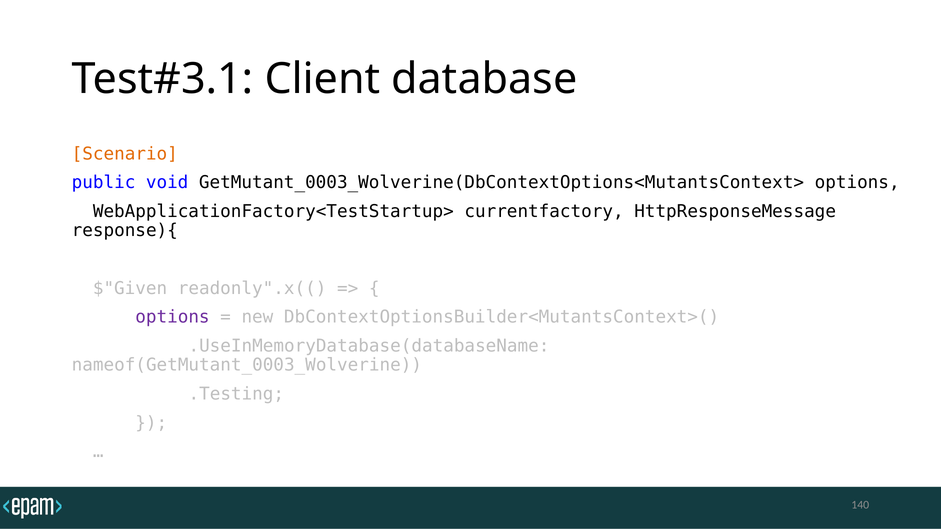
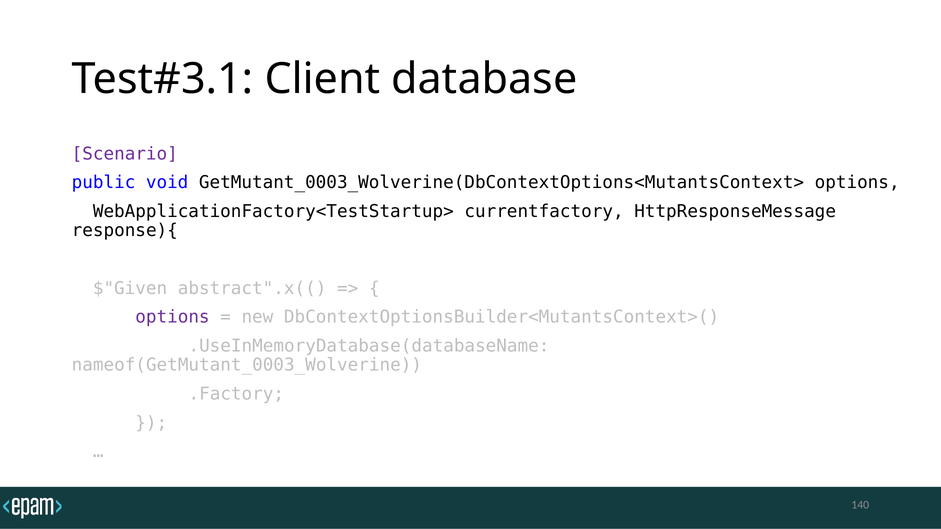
Scenario colour: orange -> purple
readonly".x((: readonly".x(( -> abstract".x((
.Testing: .Testing -> .Factory
